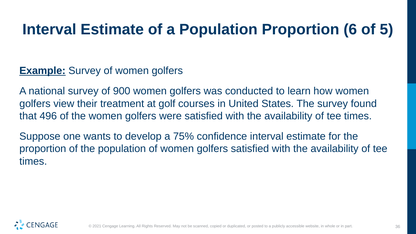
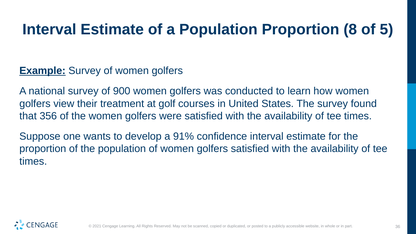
6: 6 -> 8
496: 496 -> 356
75%: 75% -> 91%
